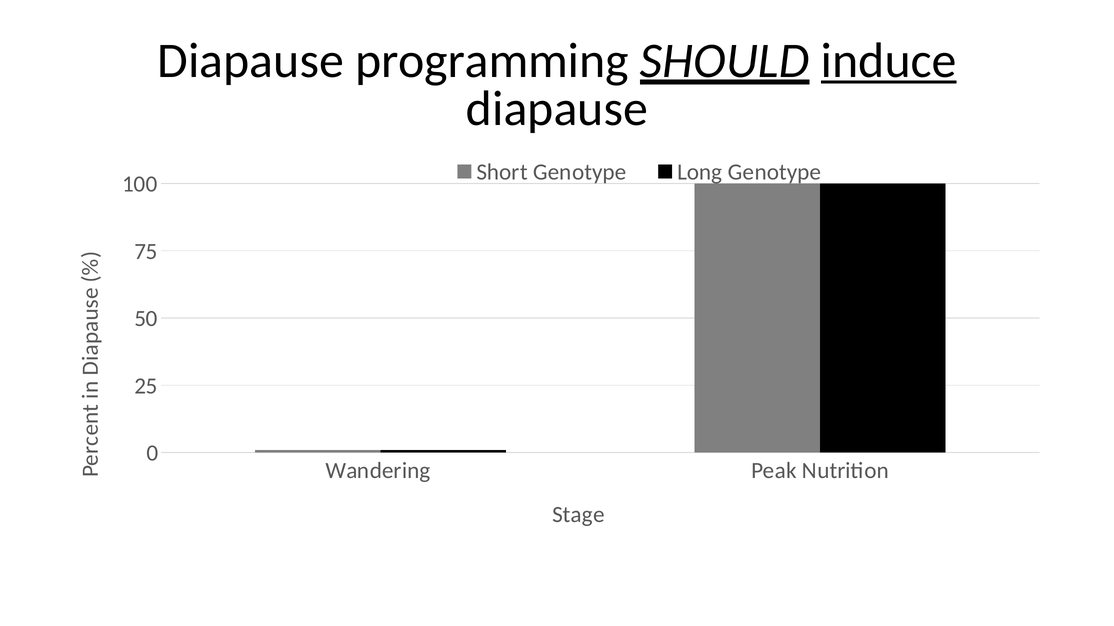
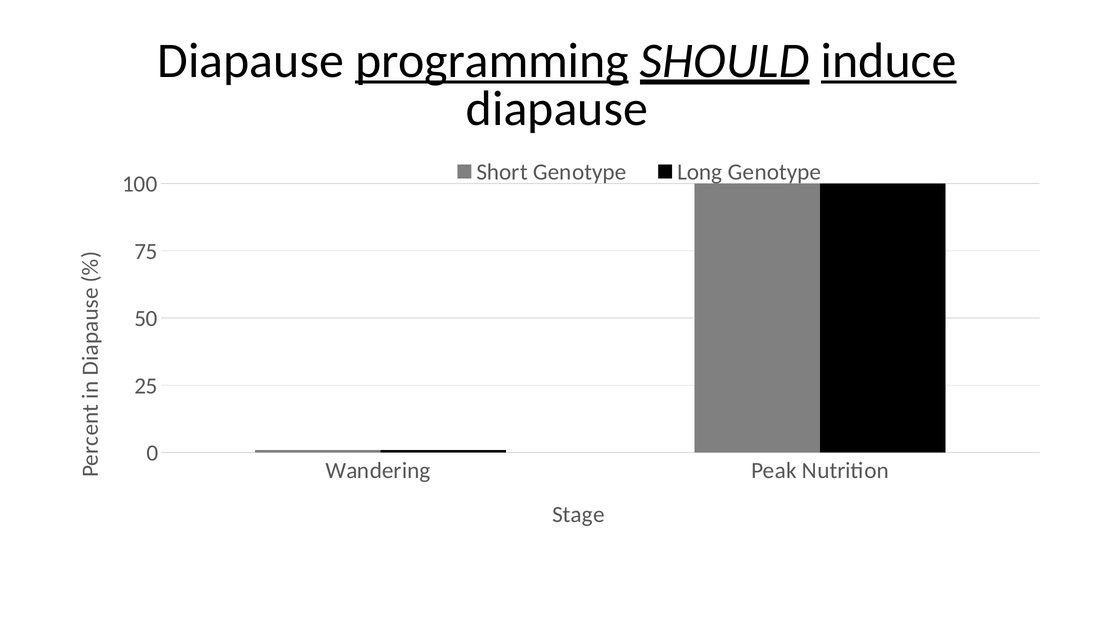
programming underline: none -> present
